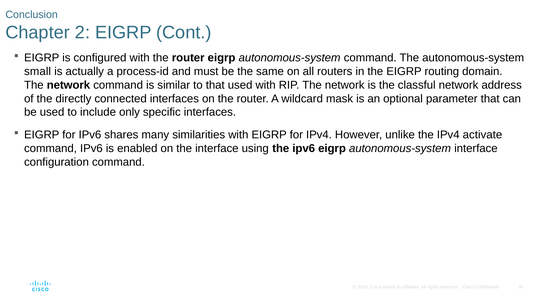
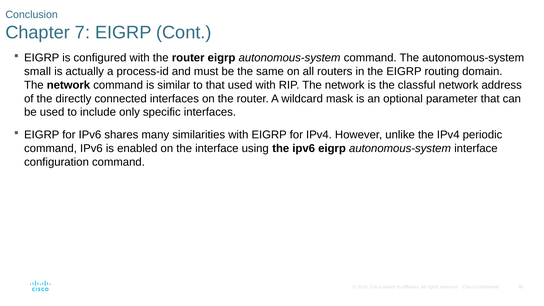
2: 2 -> 7
activate: activate -> periodic
